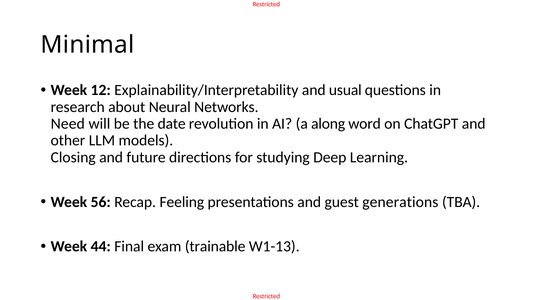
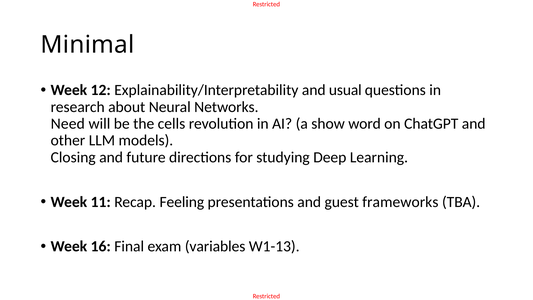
date: date -> cells
along: along -> show
56: 56 -> 11
generations: generations -> frameworks
44: 44 -> 16
trainable: trainable -> variables
